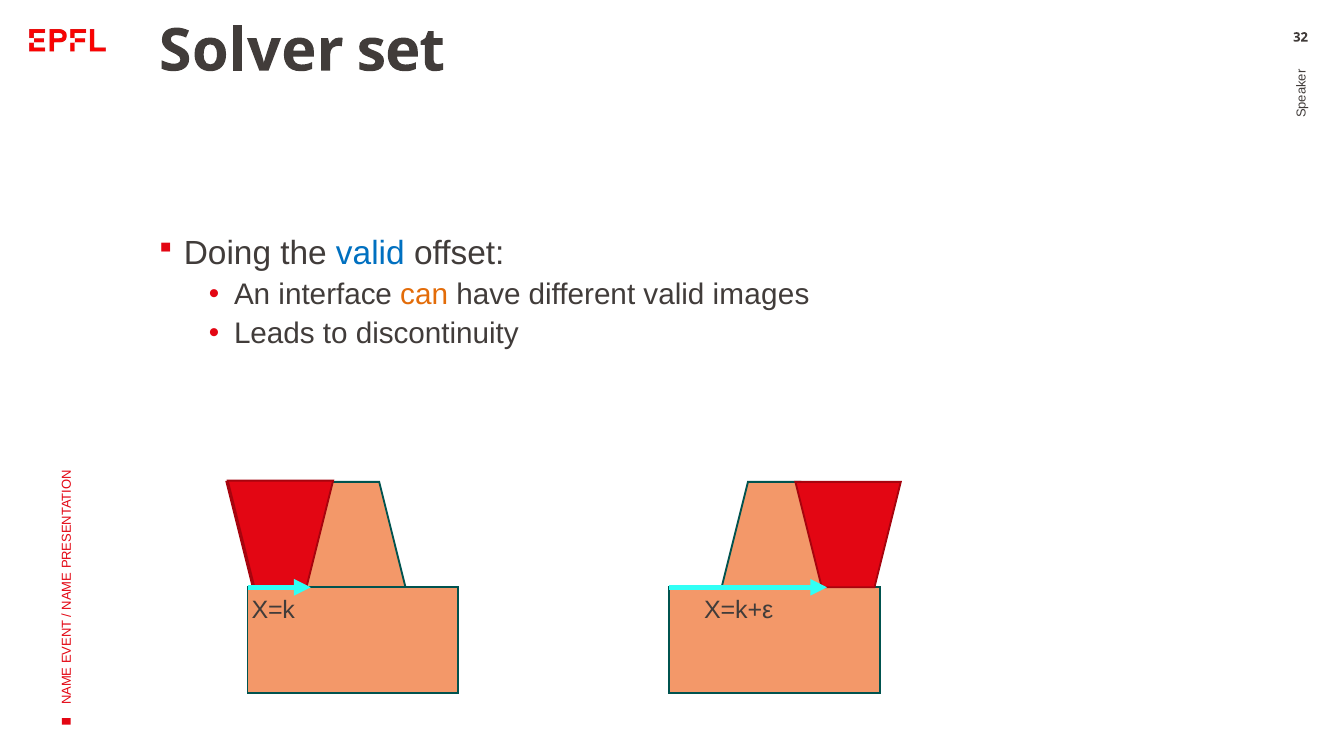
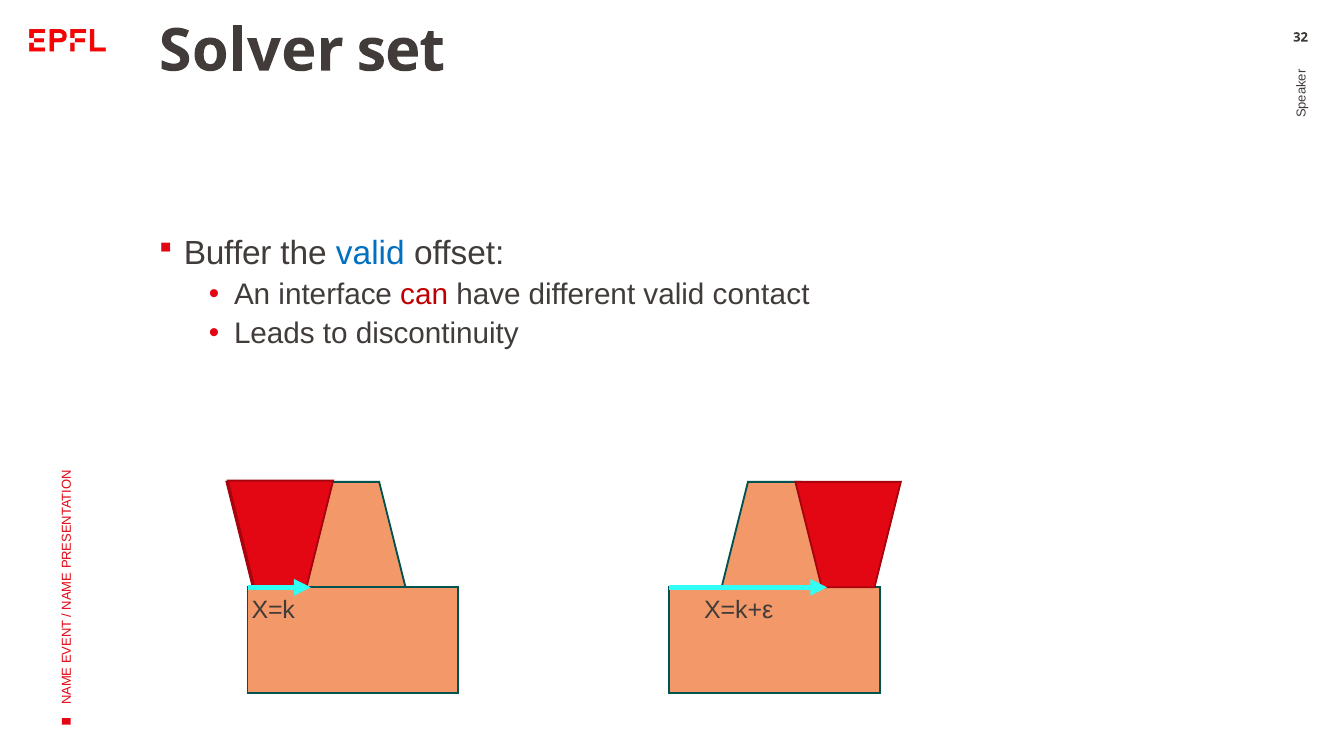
Doing: Doing -> Buffer
can colour: orange -> red
images: images -> contact
